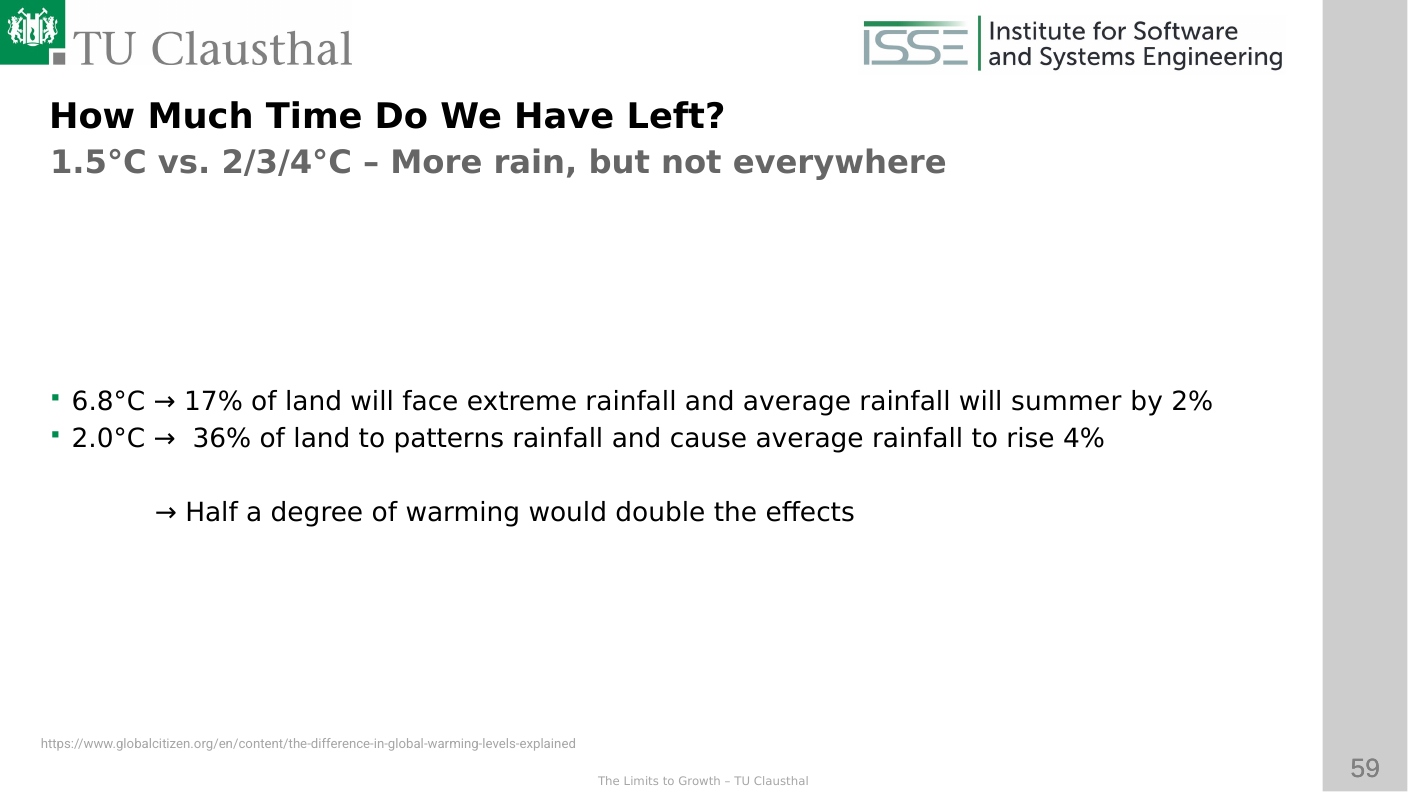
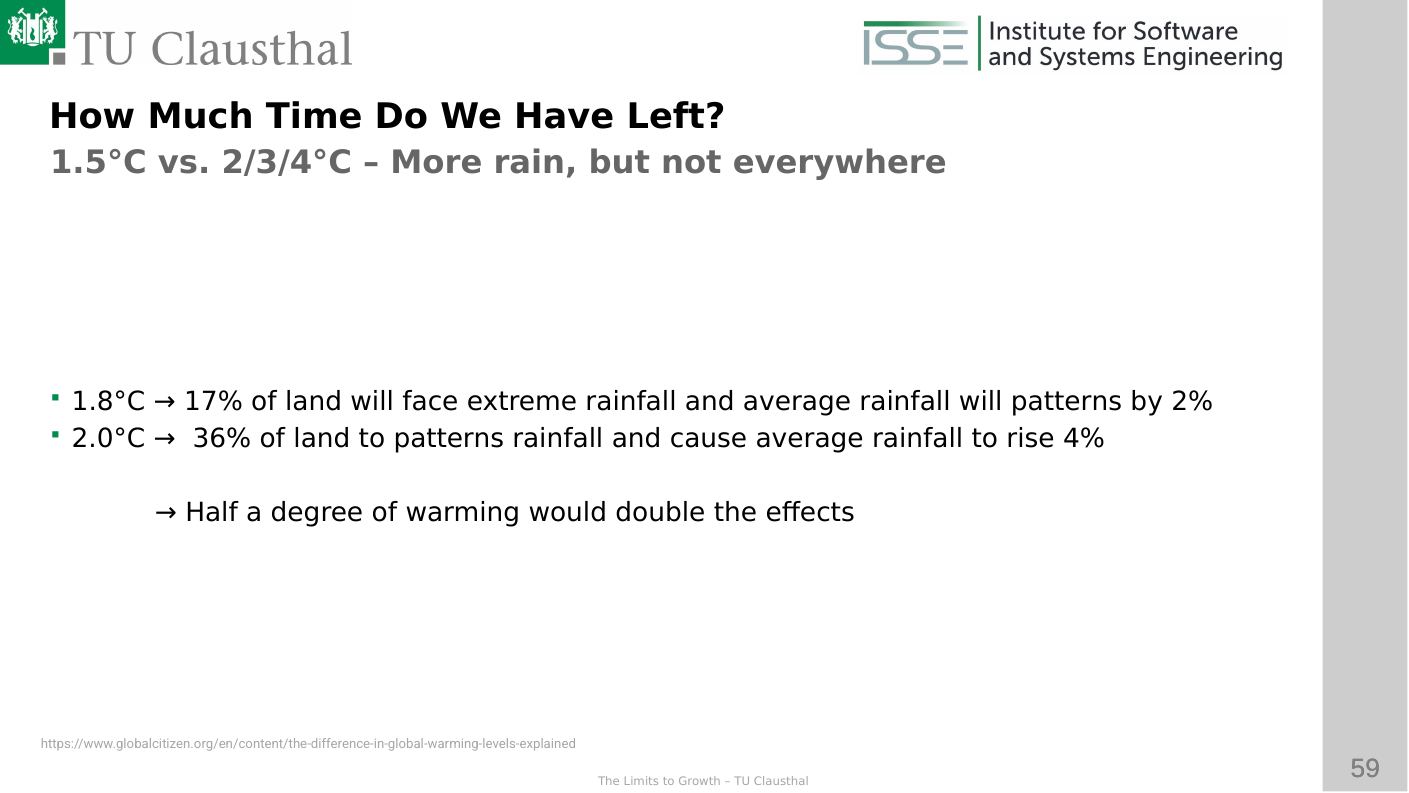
6.8°C: 6.8°C -> 1.8°C
will summer: summer -> patterns
